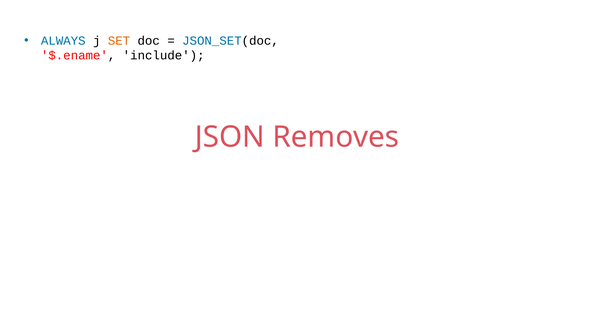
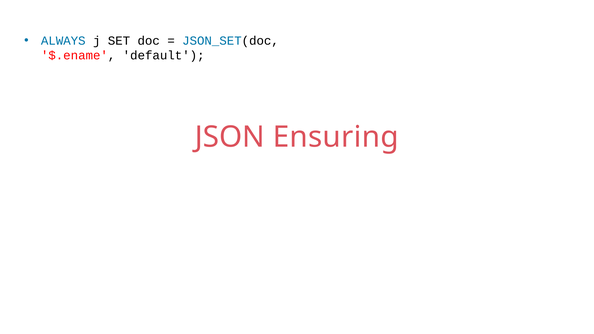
SET colour: orange -> black
include: include -> default
Removes: Removes -> Ensuring
